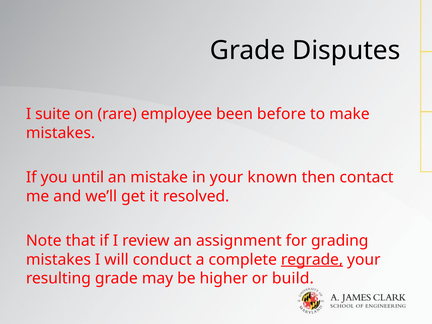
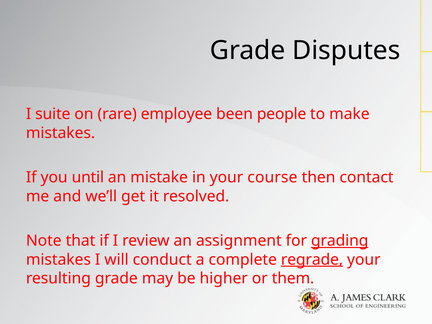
before: before -> people
known: known -> course
grading underline: none -> present
build: build -> them
